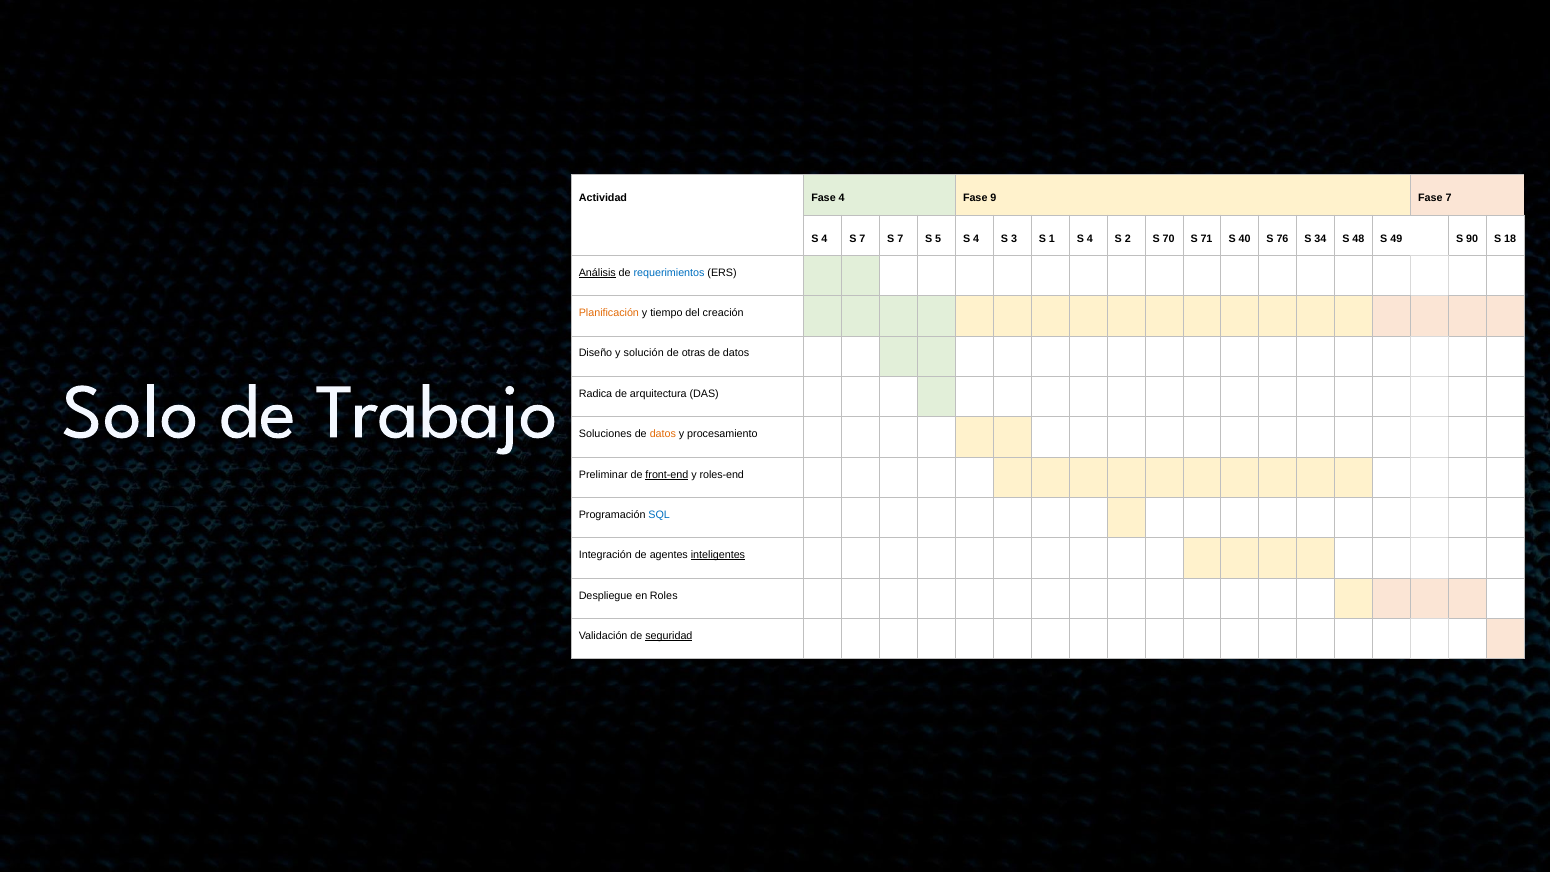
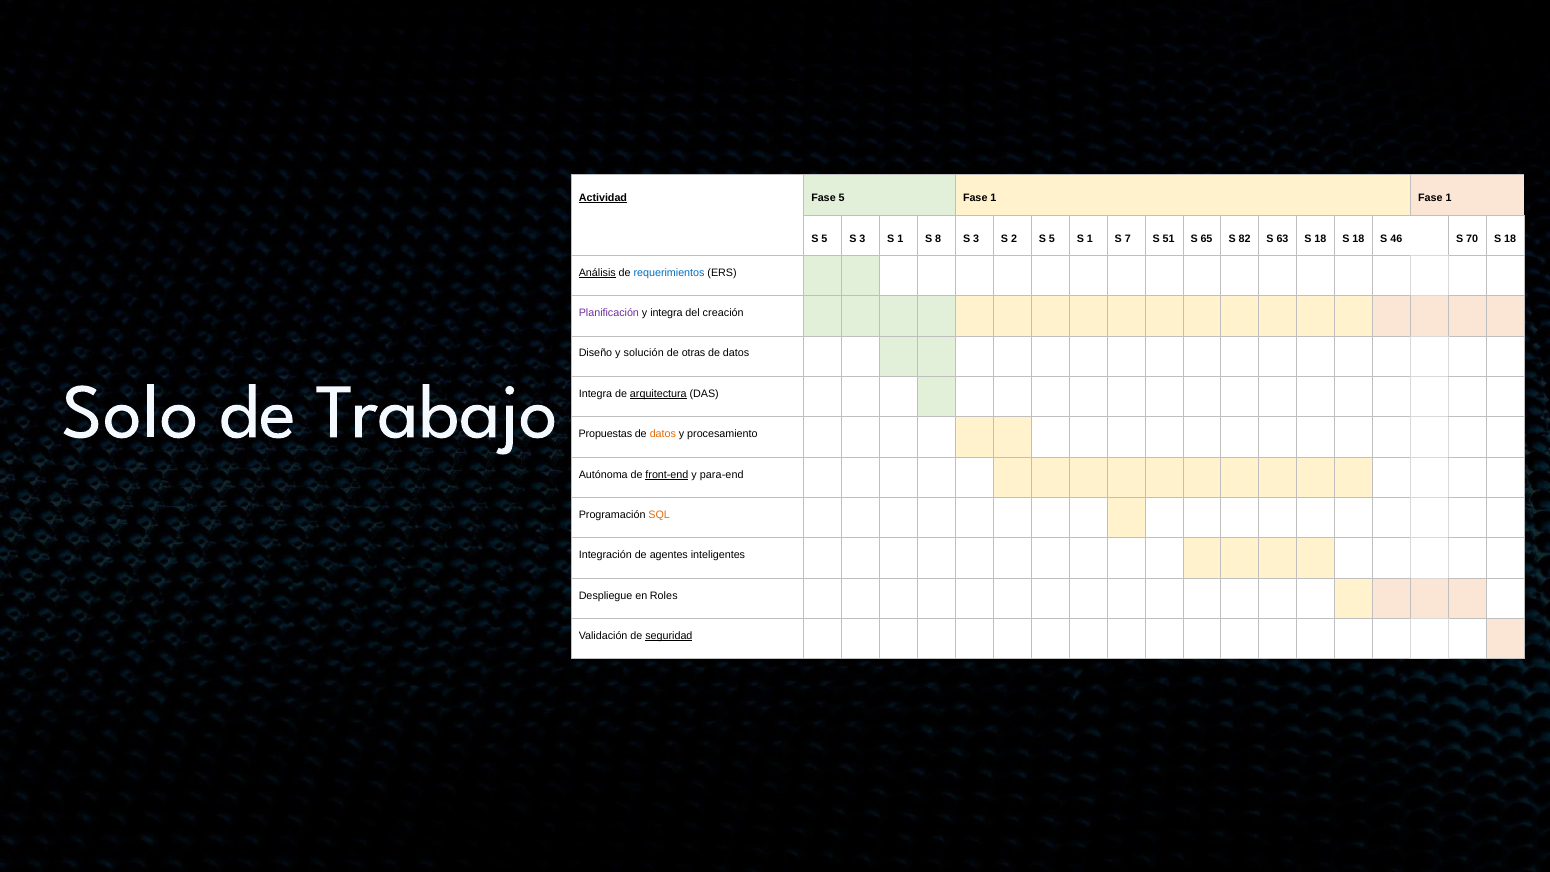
Actividad underline: none -> present
Fase 4: 4 -> 5
9 at (993, 198): 9 -> 1
7 at (1449, 198): 7 -> 1
4 at (824, 238): 4 -> 5
7 at (862, 238): 7 -> 3
7 at (900, 238): 7 -> 1
5: 5 -> 8
4 at (976, 238): 4 -> 3
3: 3 -> 2
1 at (1052, 238): 1 -> 5
4 at (1090, 238): 4 -> 1
2: 2 -> 7
70: 70 -> 51
71: 71 -> 65
40: 40 -> 82
76: 76 -> 63
34 at (1320, 238): 34 -> 18
48 at (1358, 238): 48 -> 18
49: 49 -> 46
90: 90 -> 70
Planificación colour: orange -> purple
y tiempo: tiempo -> integra
Radica at (596, 394): Radica -> Integra
arquitectura underline: none -> present
Soluciones: Soluciones -> Propuestas
Preliminar: Preliminar -> Autónoma
roles-end: roles-end -> para-end
SQL colour: blue -> orange
inteligentes underline: present -> none
